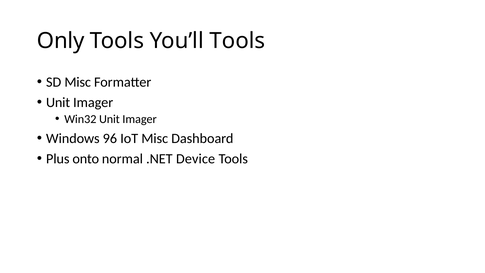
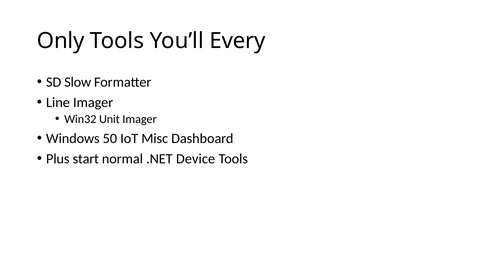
You’ll Tools: Tools -> Every
SD Misc: Misc -> Slow
Unit at (58, 102): Unit -> Line
96: 96 -> 50
onto: onto -> start
